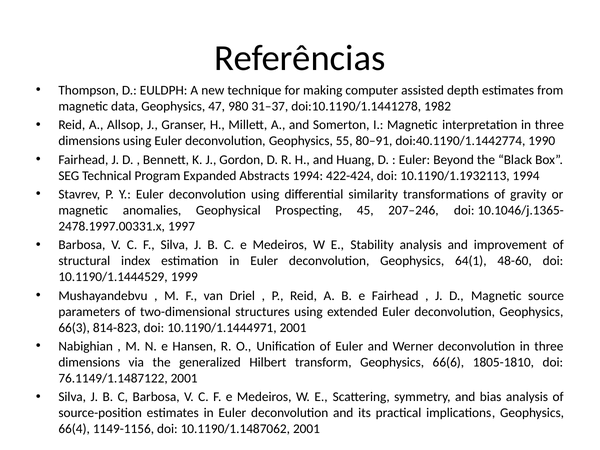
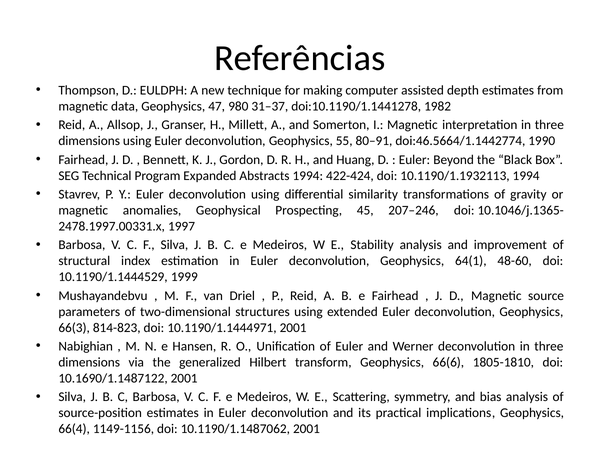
doi:40.1190/1.1442774: doi:40.1190/1.1442774 -> doi:46.5664/1.1442774
76.1149/1.1487122: 76.1149/1.1487122 -> 10.1690/1.1487122
